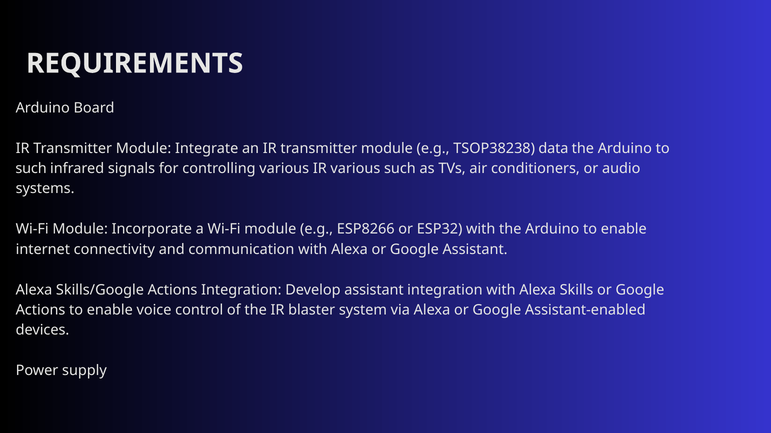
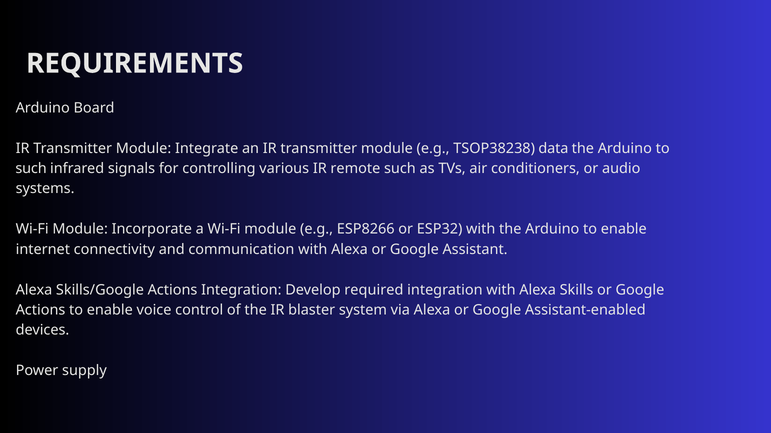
IR various: various -> remote
Develop assistant: assistant -> required
